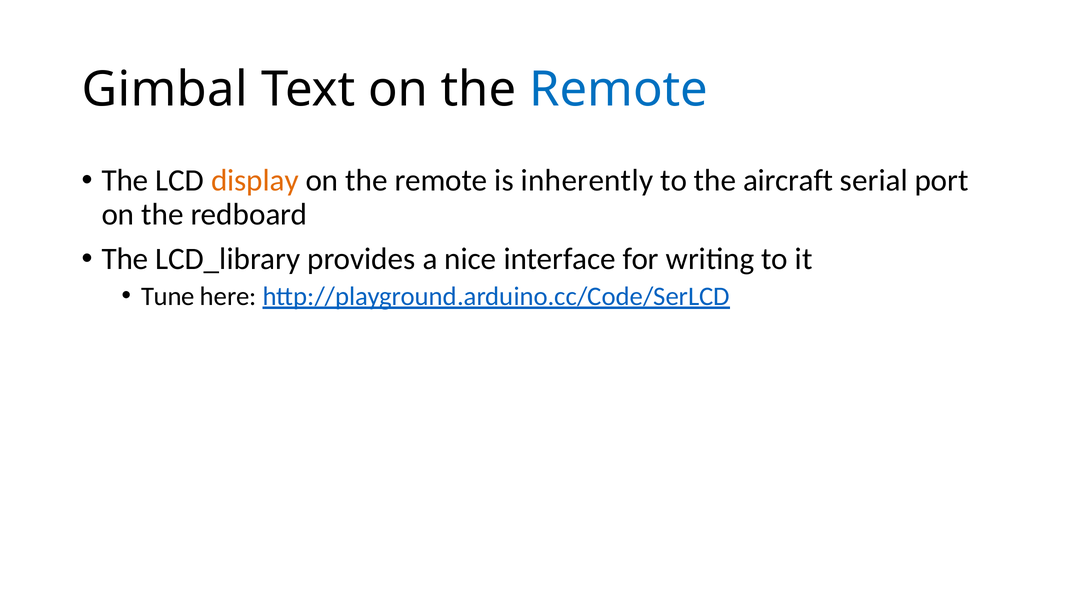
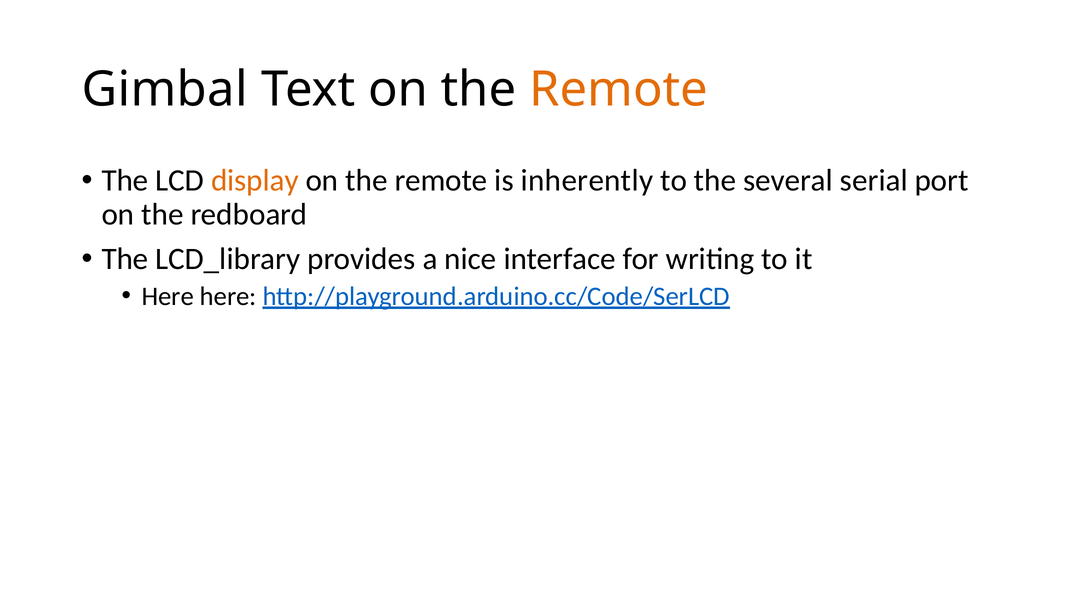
Remote at (619, 90) colour: blue -> orange
aircraft: aircraft -> several
Tune at (168, 296): Tune -> Here
